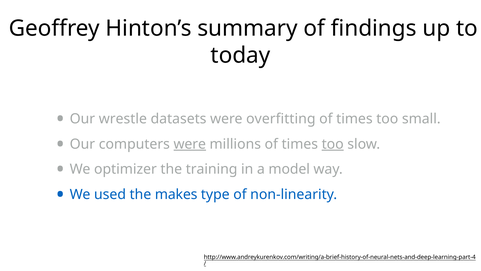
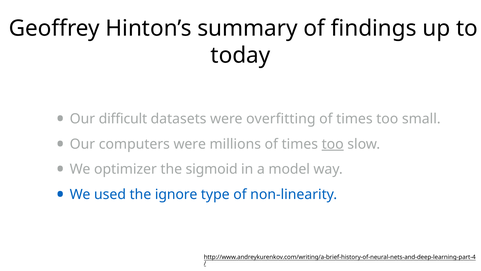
wrestle: wrestle -> difficult
were at (190, 144) underline: present -> none
training: training -> sigmoid
makes: makes -> ignore
